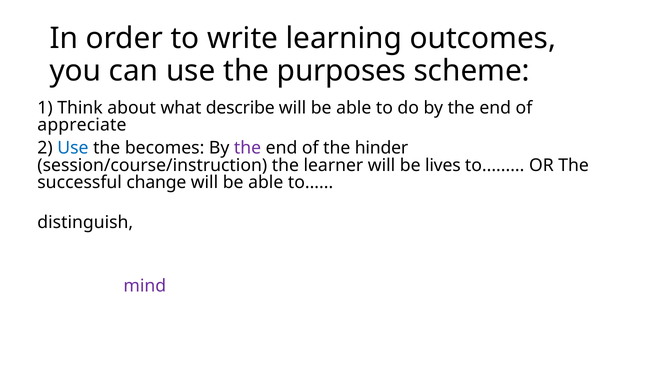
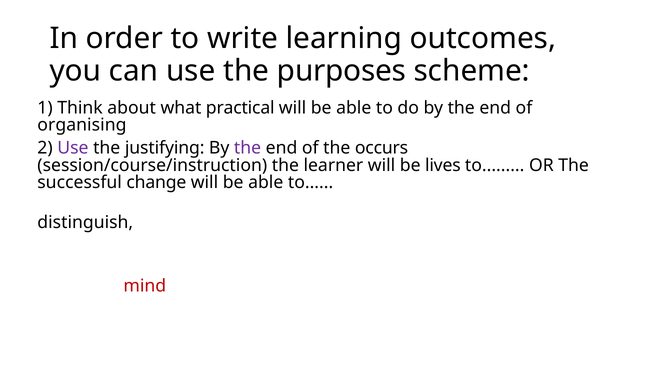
describe: describe -> practical
appreciate at (82, 125): appreciate -> organising
Use at (73, 148) colour: blue -> purple
becomes: becomes -> justifying
hinder: hinder -> occurs
mind colour: purple -> red
